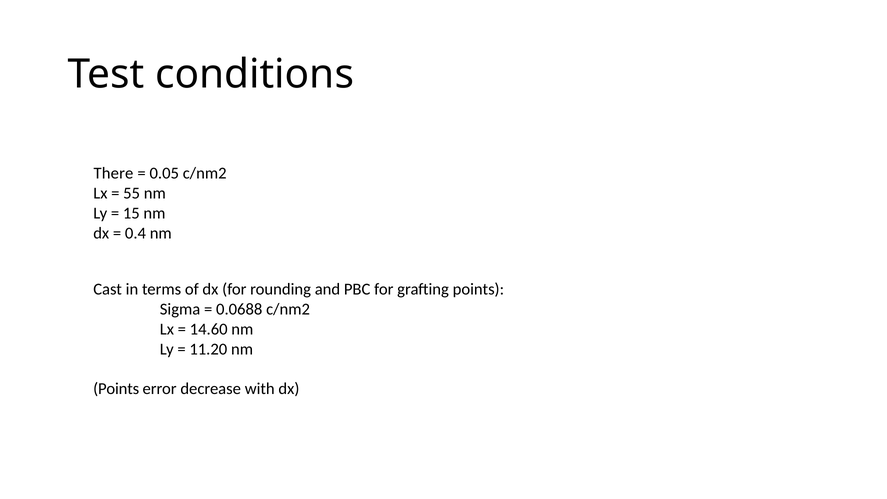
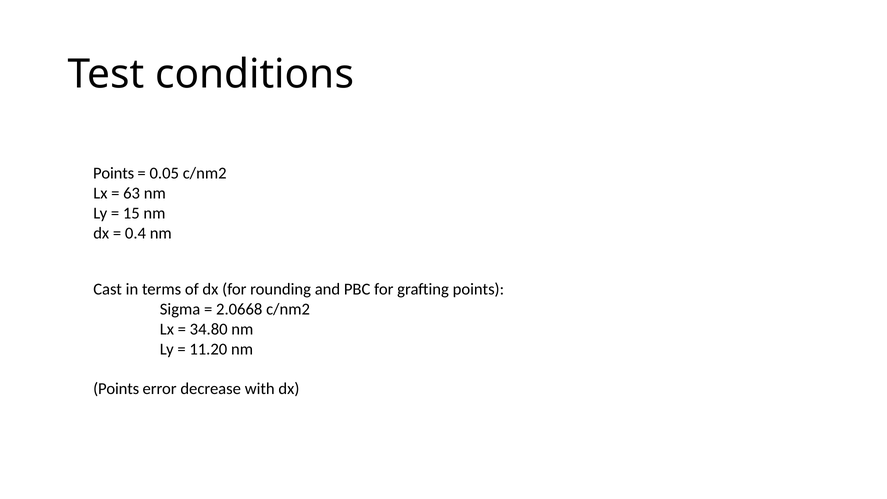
There at (113, 173): There -> Points
55: 55 -> 63
0.0688: 0.0688 -> 2.0668
14.60: 14.60 -> 34.80
